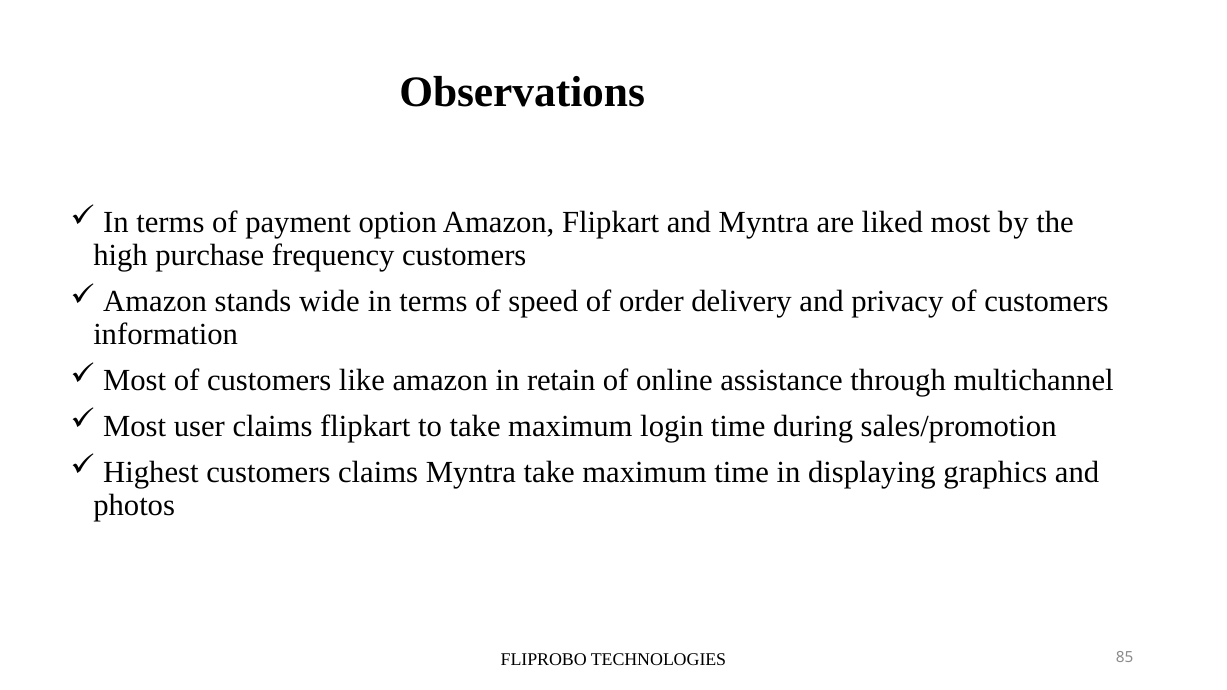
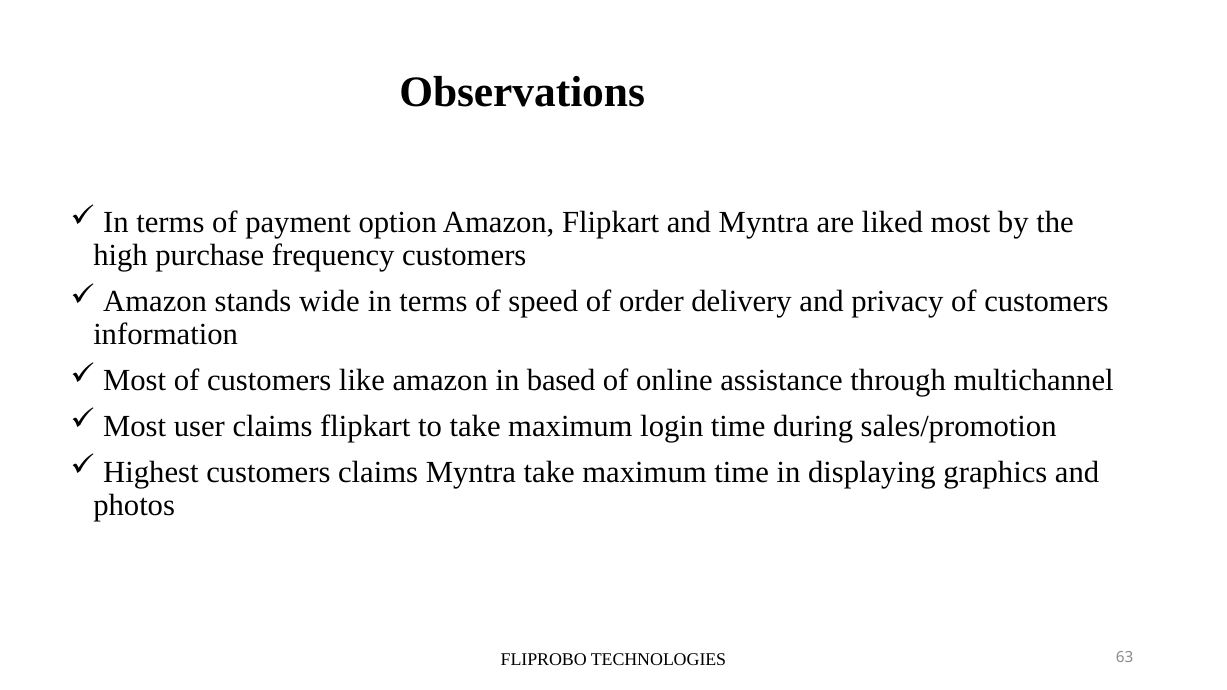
retain: retain -> based
85: 85 -> 63
